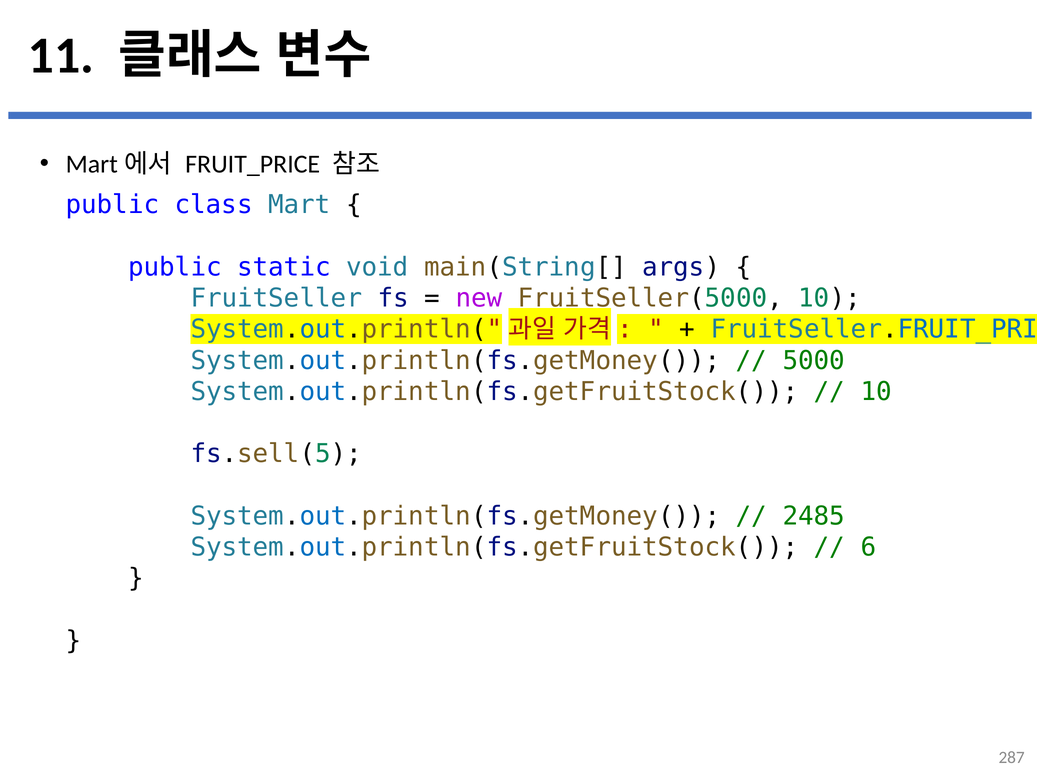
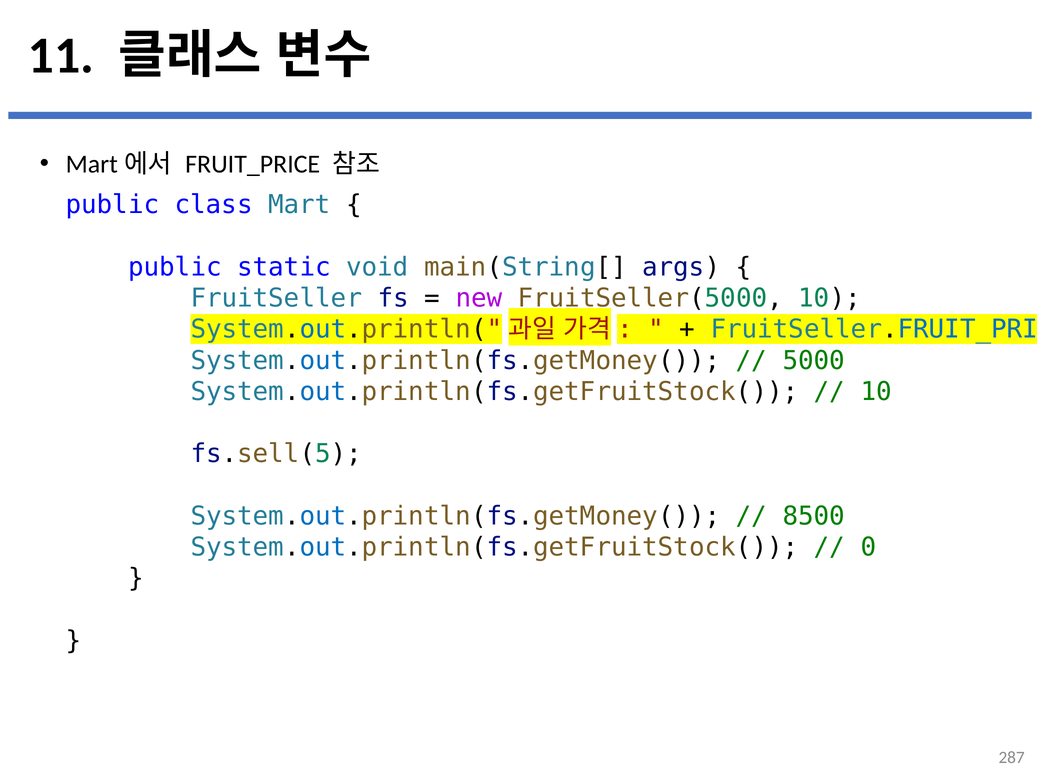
2485: 2485 -> 8500
6: 6 -> 0
